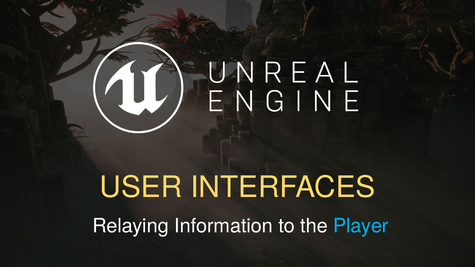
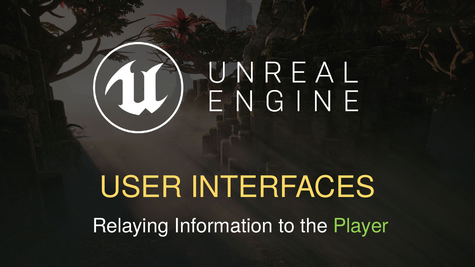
Player colour: light blue -> light green
